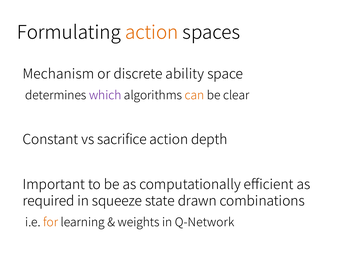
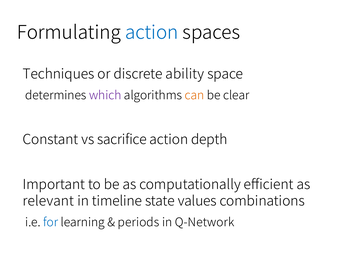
action at (152, 33) colour: orange -> blue
Mechanism: Mechanism -> Techniques
required: required -> relevant
squeeze: squeeze -> timeline
drawn: drawn -> values
for colour: orange -> blue
weights: weights -> periods
